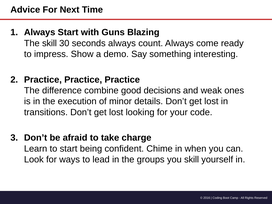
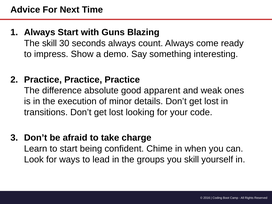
combine: combine -> absolute
decisions: decisions -> apparent
